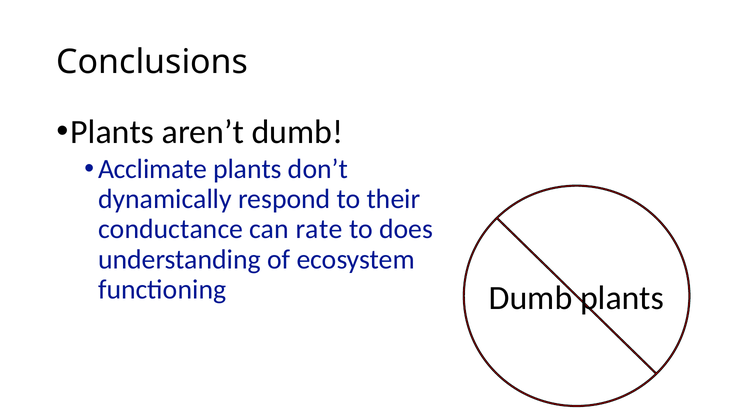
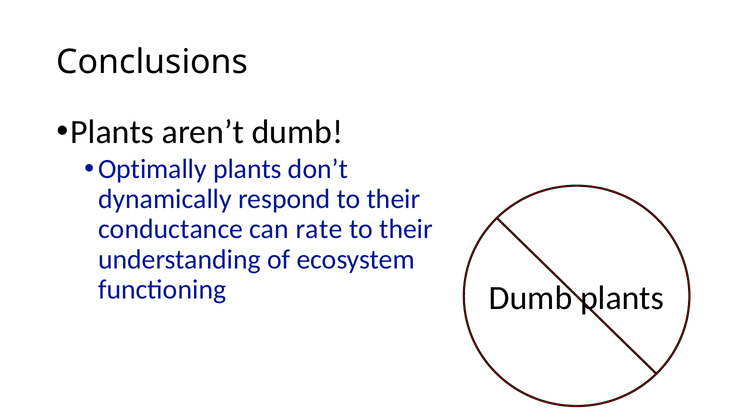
Acclimate: Acclimate -> Optimally
does at (406, 229): does -> their
